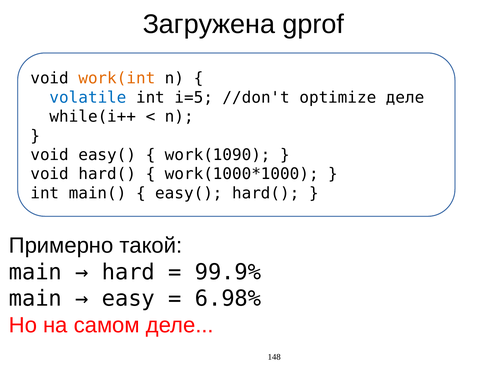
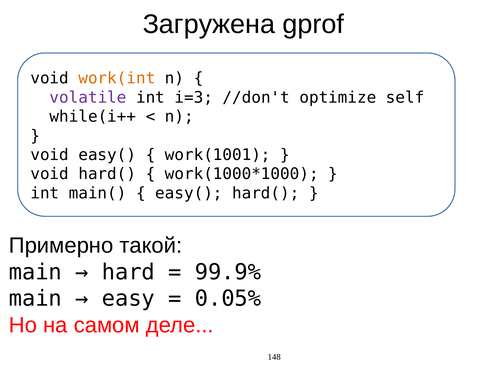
volatile colour: blue -> purple
i=5: i=5 -> i=3
optimize деле: деле -> self
work(1090: work(1090 -> work(1001
6.98%: 6.98% -> 0.05%
